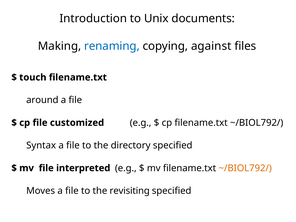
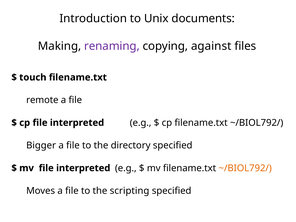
renaming colour: blue -> purple
around: around -> remote
cp file customized: customized -> interpreted
Syntax: Syntax -> Bigger
revisiting: revisiting -> scripting
